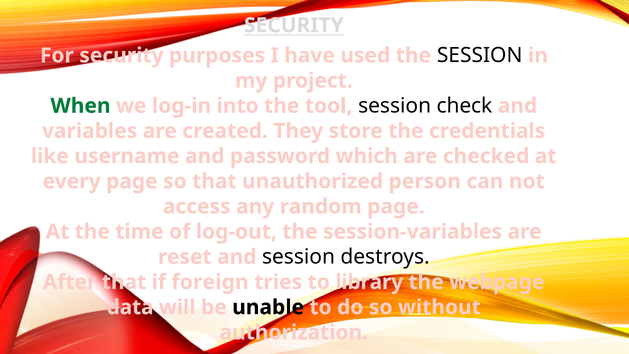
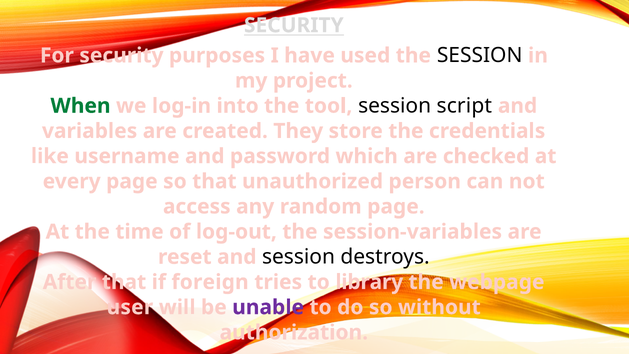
check: check -> script
data: data -> user
unable colour: black -> purple
